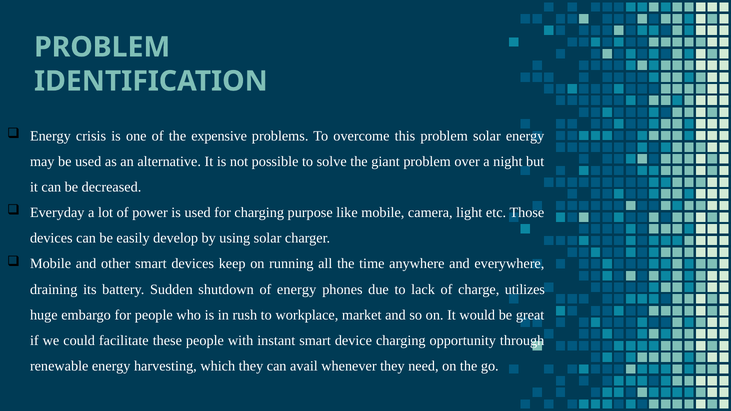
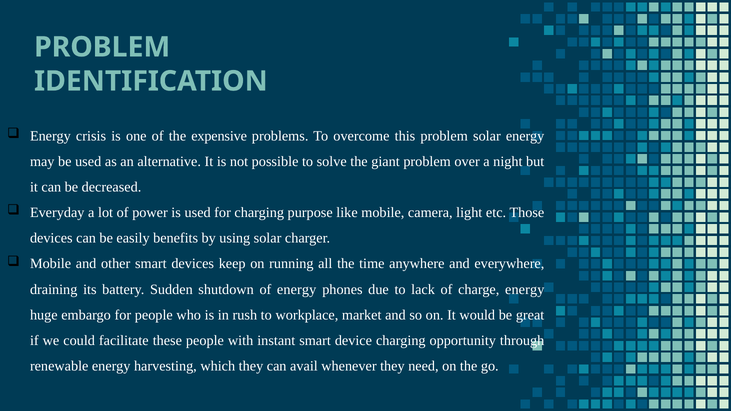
develop: develop -> benefits
charge utilizes: utilizes -> energy
